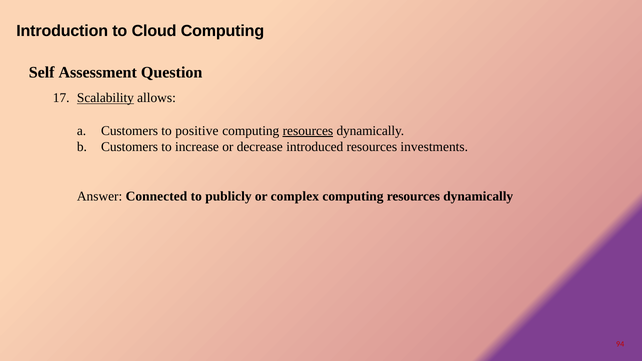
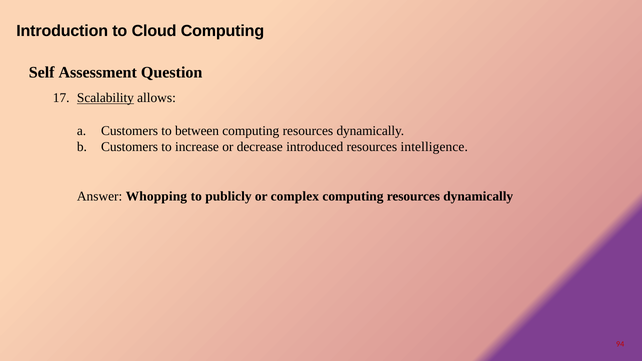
positive: positive -> between
resources at (308, 131) underline: present -> none
investments: investments -> intelligence
Connected: Connected -> Whopping
